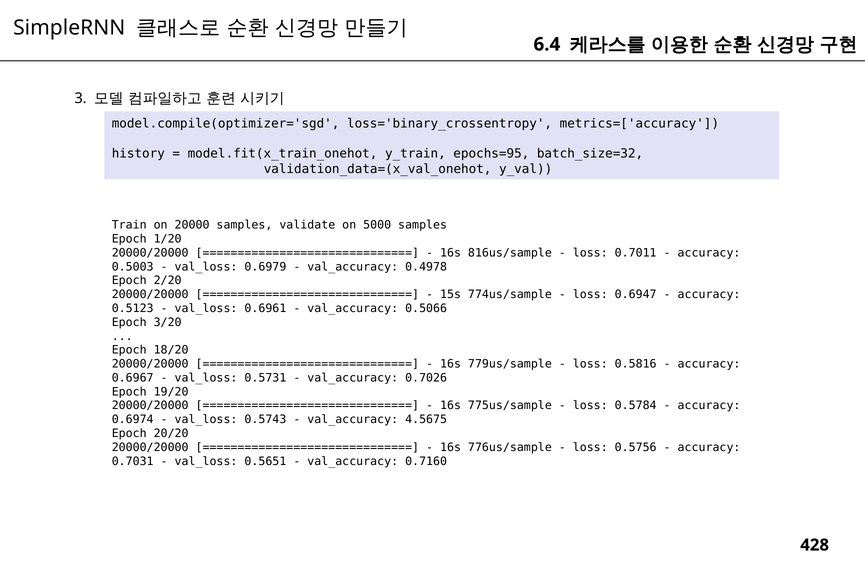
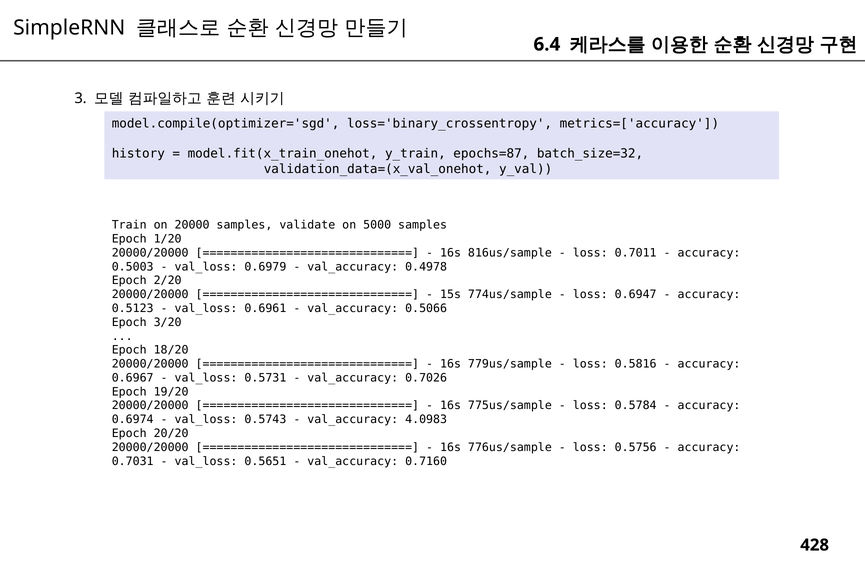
epochs=95: epochs=95 -> epochs=87
4.5675: 4.5675 -> 4.0983
